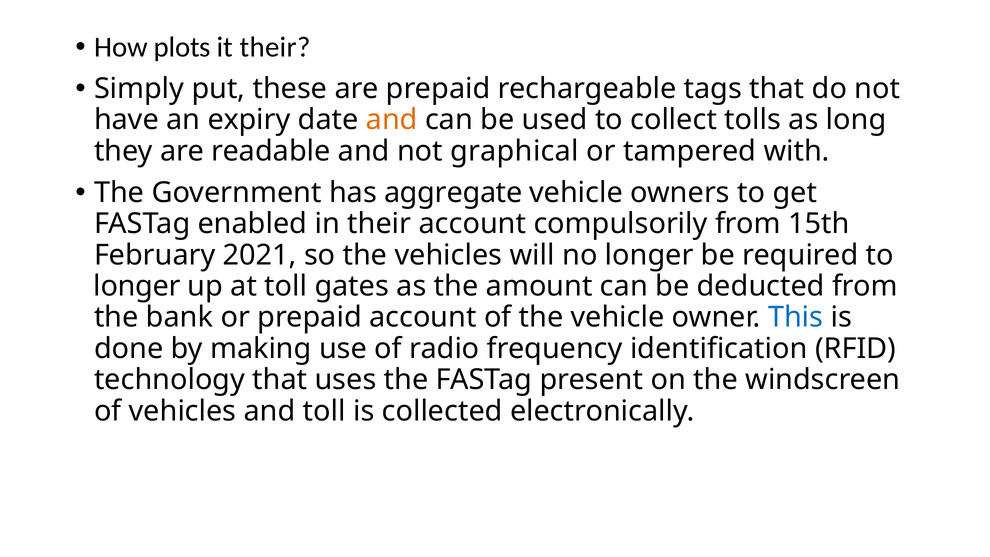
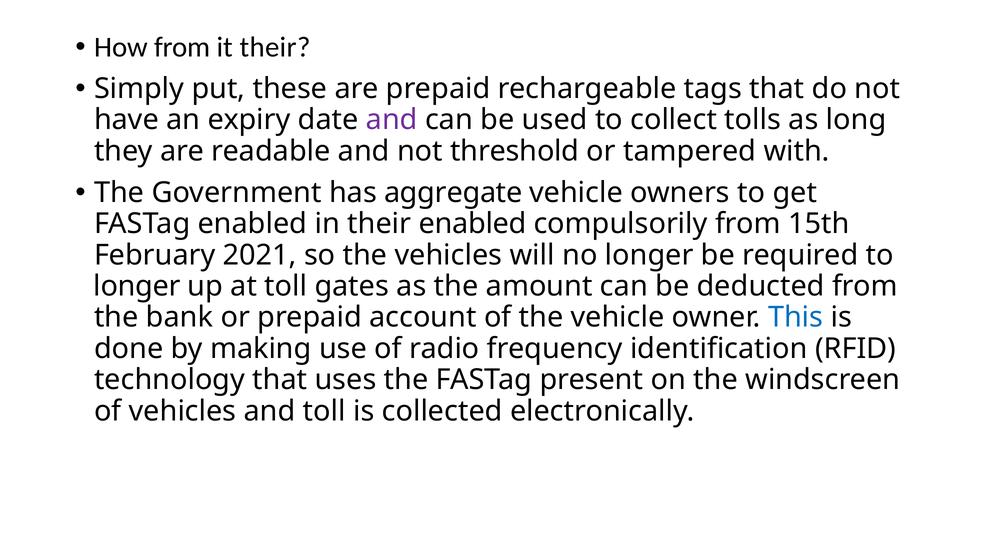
How plots: plots -> from
and at (392, 120) colour: orange -> purple
graphical: graphical -> threshold
their account: account -> enabled
